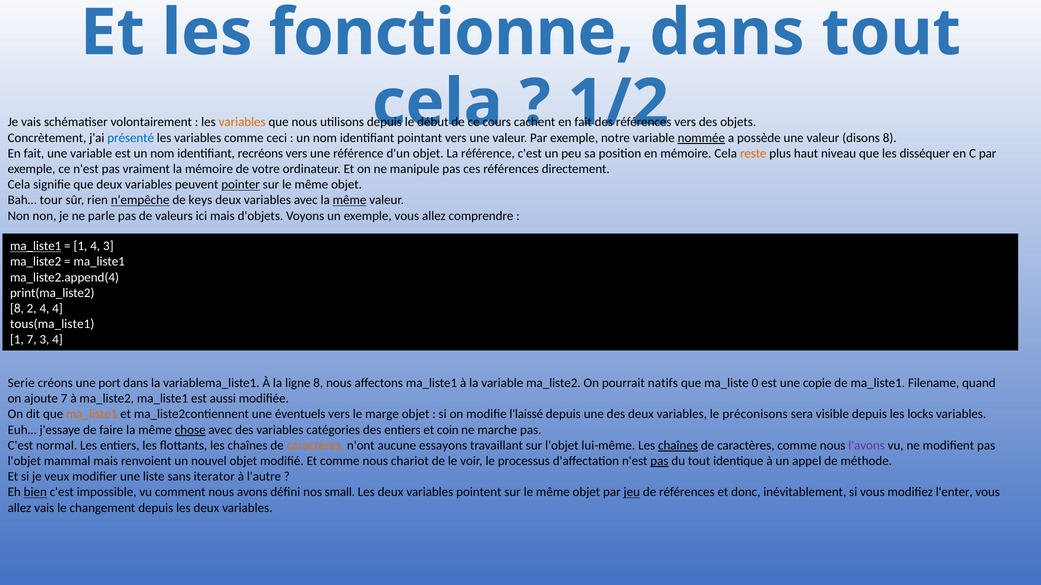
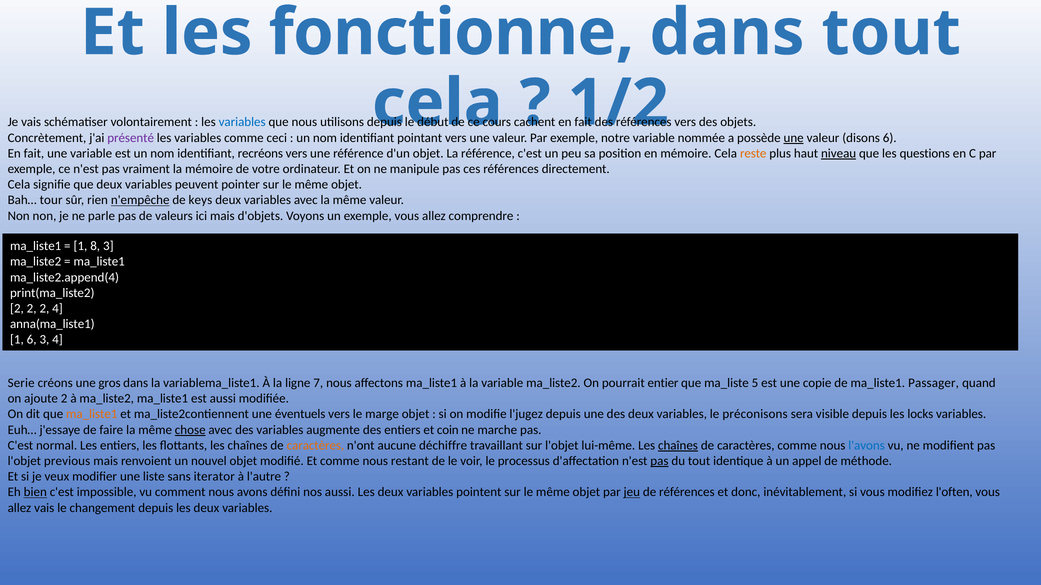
variables at (242, 122) colour: orange -> blue
présenté colour: blue -> purple
nommée underline: present -> none
une at (794, 138) underline: none -> present
disons 8: 8 -> 6
niveau underline: none -> present
disséquer: disséquer -> questions
pointer underline: present -> none
même at (350, 200) underline: present -> none
ma_liste1 at (36, 246) underline: present -> none
1 4: 4 -> 8
8 at (17, 309): 8 -> 2
4 at (44, 309): 4 -> 2
tous(ma_liste1: tous(ma_liste1 -> anna(ma_liste1
1 7: 7 -> 6
port: port -> gros
ligne 8: 8 -> 7
natifs: natifs -> entier
0: 0 -> 5
Filename: Filename -> Passager
ajoute 7: 7 -> 2
l'laissé: l'laissé -> l'jugez
catégories: catégories -> augmente
essayons: essayons -> déchiffre
l'avons colour: purple -> blue
mammal: mammal -> previous
chariot: chariot -> restant
nos small: small -> aussi
l'enter: l'enter -> l'often
